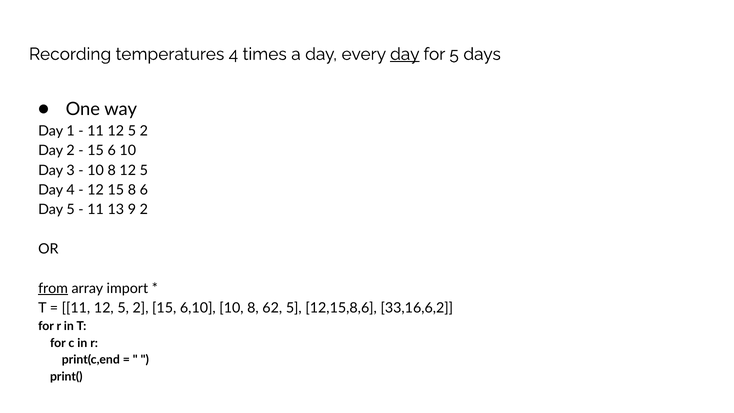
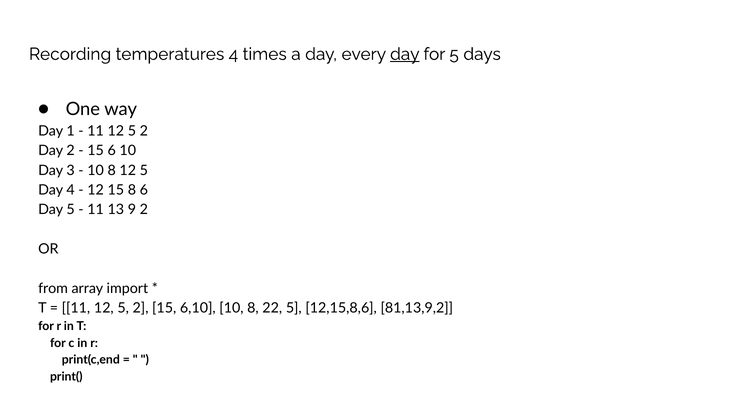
from underline: present -> none
62: 62 -> 22
33,16,6,2: 33,16,6,2 -> 81,13,9,2
